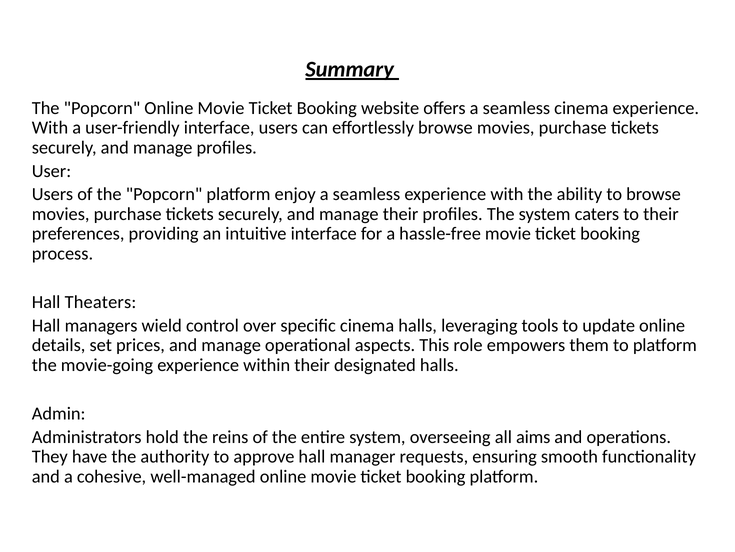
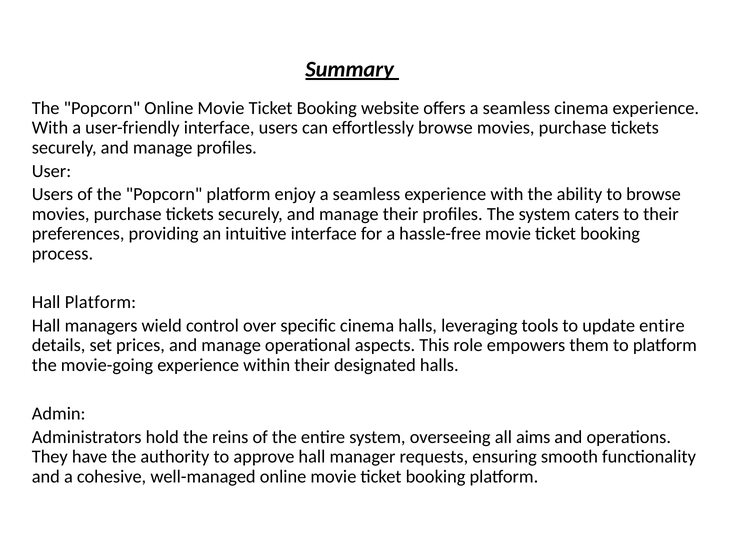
Hall Theaters: Theaters -> Platform
update online: online -> entire
